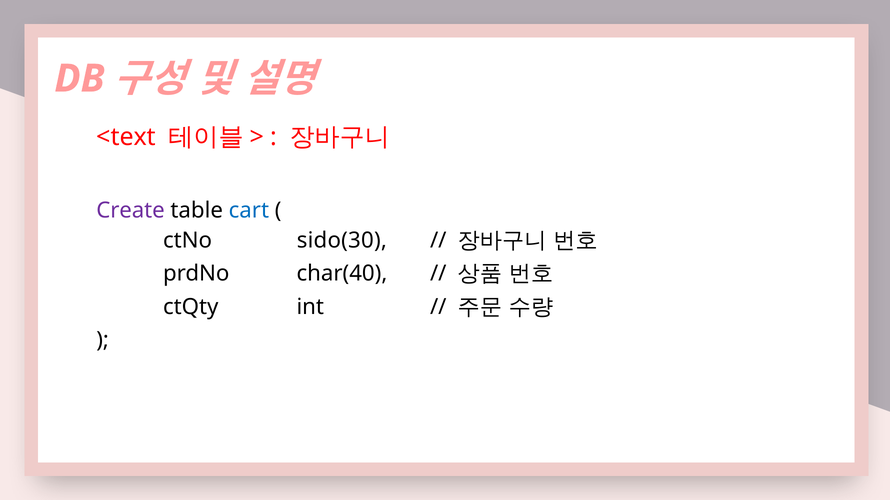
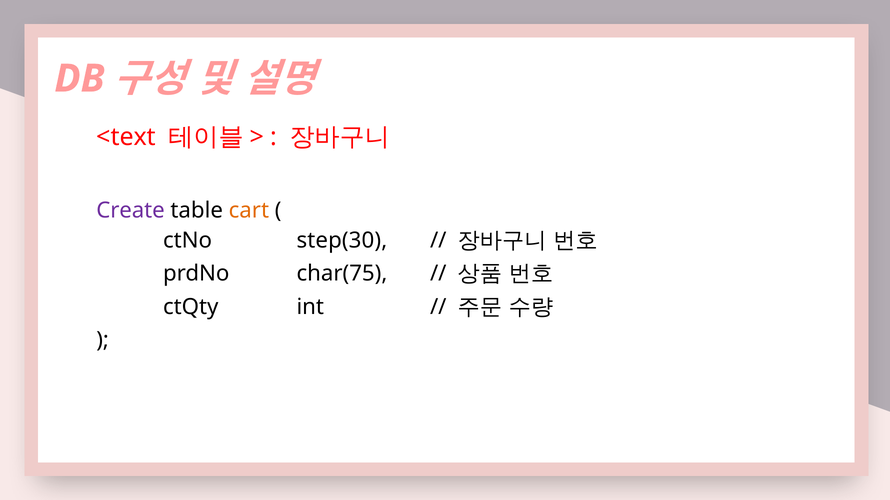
cart colour: blue -> orange
sido(30: sido(30 -> step(30
char(40: char(40 -> char(75
